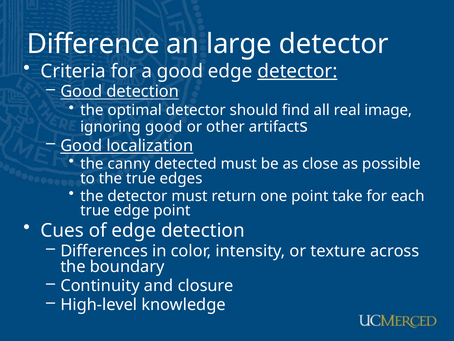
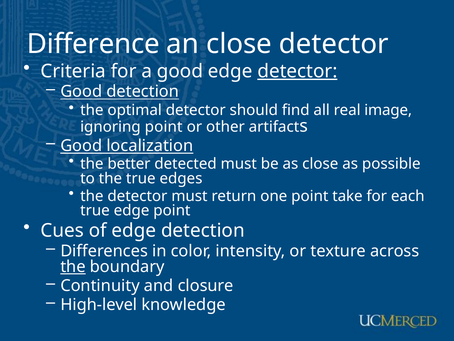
an large: large -> close
ignoring good: good -> point
canny: canny -> better
the at (73, 266) underline: none -> present
